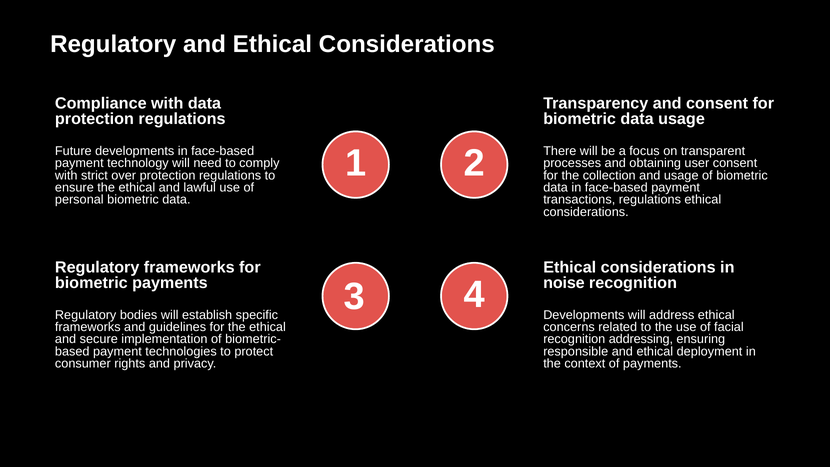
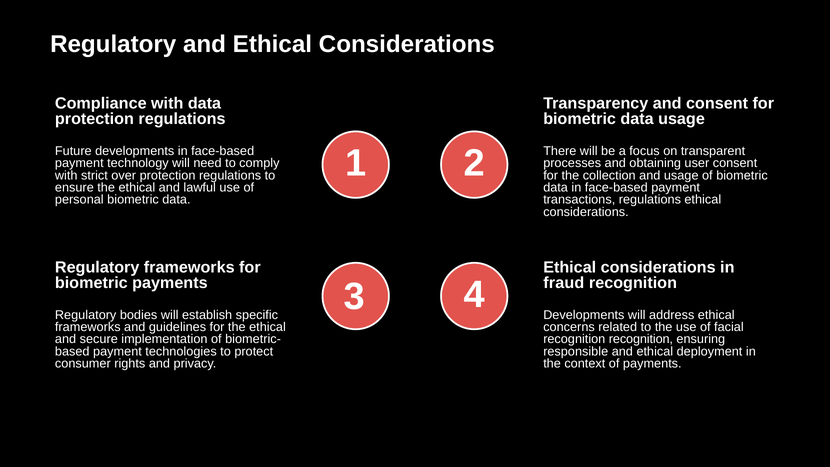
noise: noise -> fraud
recognition addressing: addressing -> recognition
